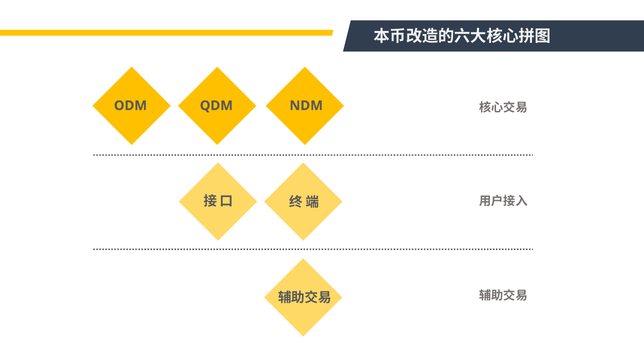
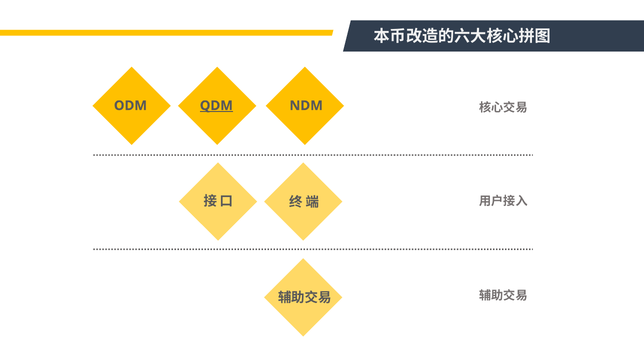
QDM underline: none -> present
